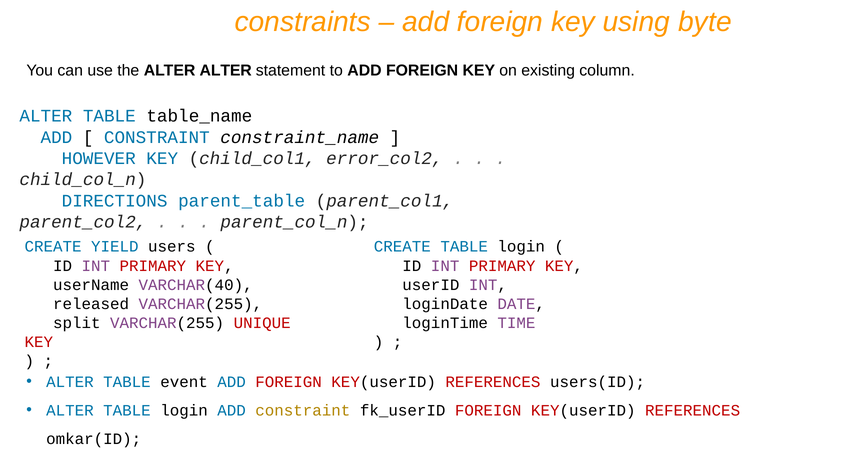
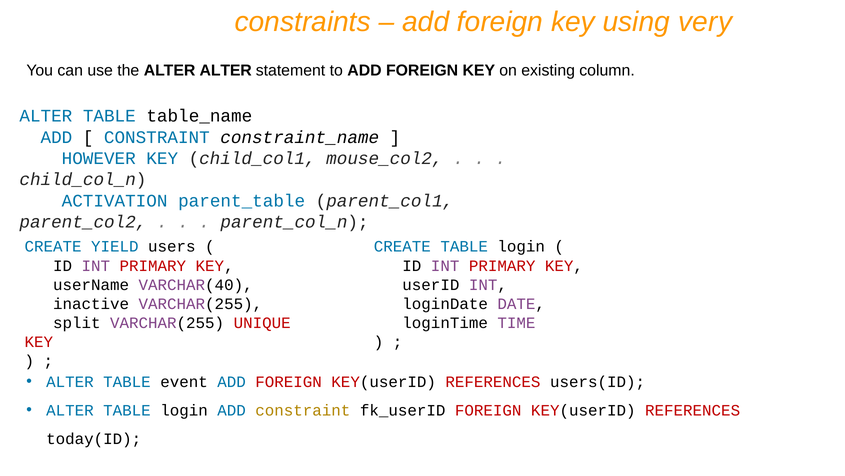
byte: byte -> very
error_col2: error_col2 -> mouse_col2
DIRECTIONS: DIRECTIONS -> ACTIVATION
released: released -> inactive
omkar(ID: omkar(ID -> today(ID
